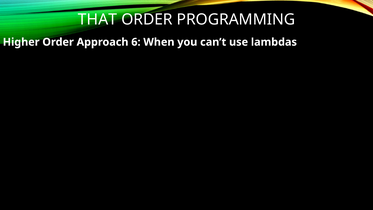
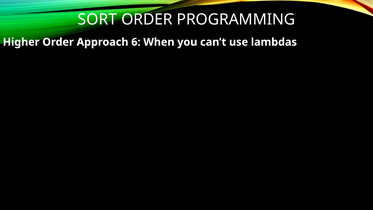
THAT: THAT -> SORT
